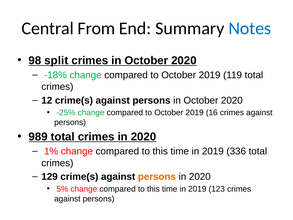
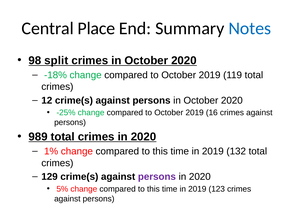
From: From -> Place
336: 336 -> 132
persons at (157, 176) colour: orange -> purple
